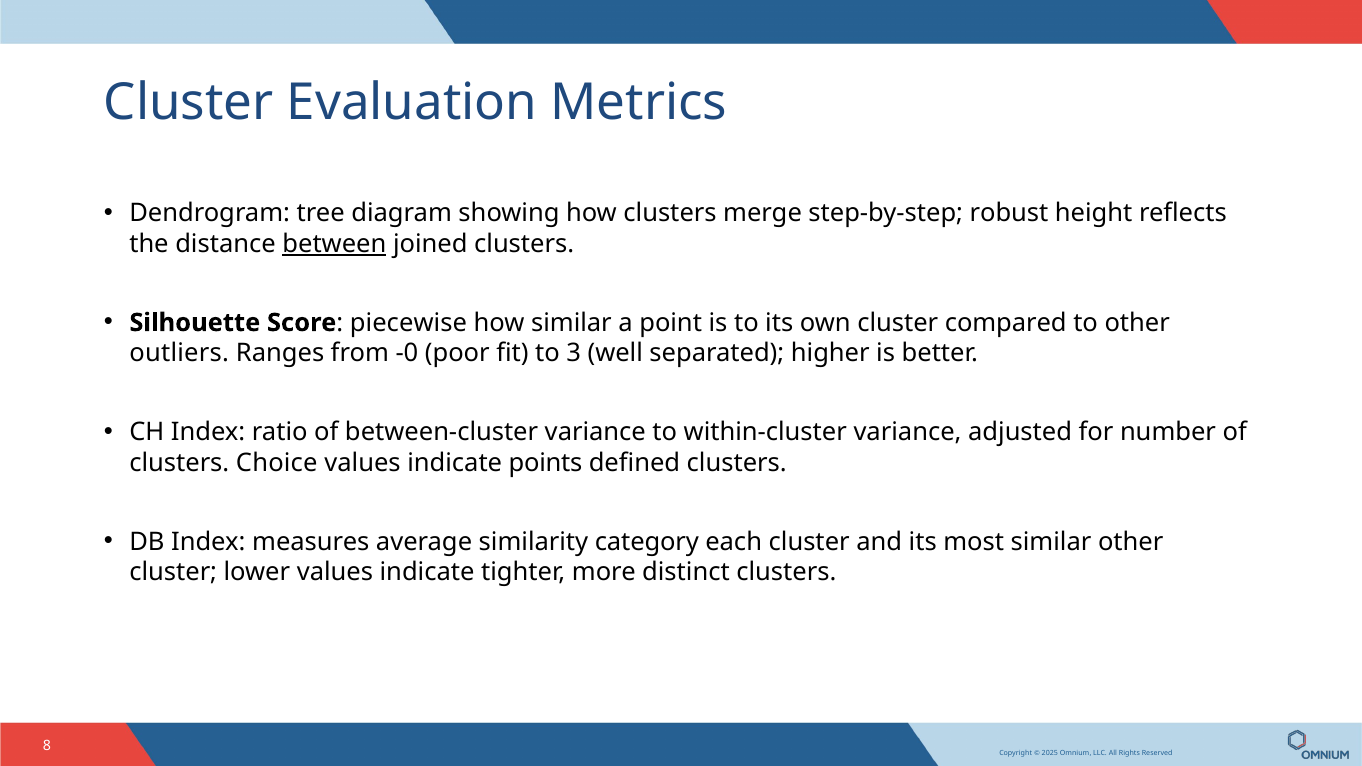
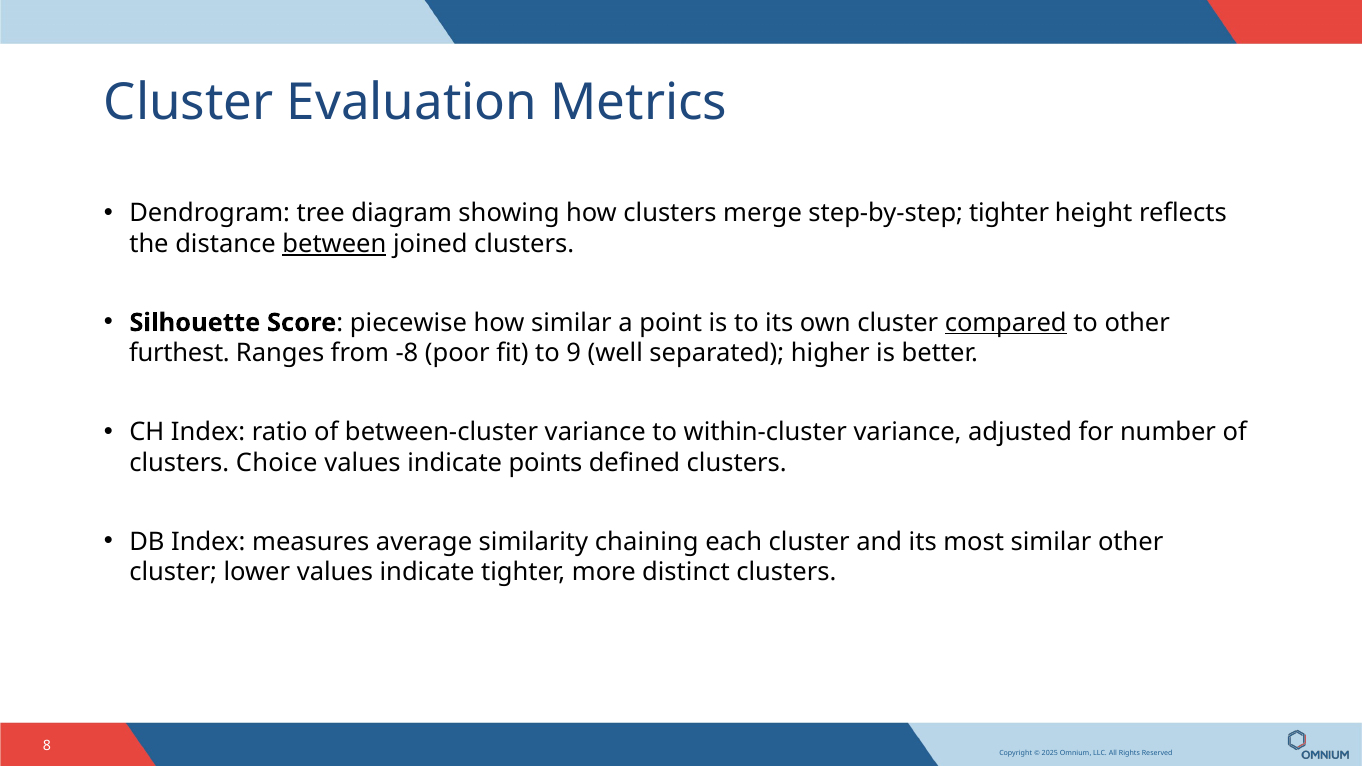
step-by-step robust: robust -> tighter
compared underline: none -> present
outliers: outliers -> furthest
-0: -0 -> -8
3: 3 -> 9
category: category -> chaining
